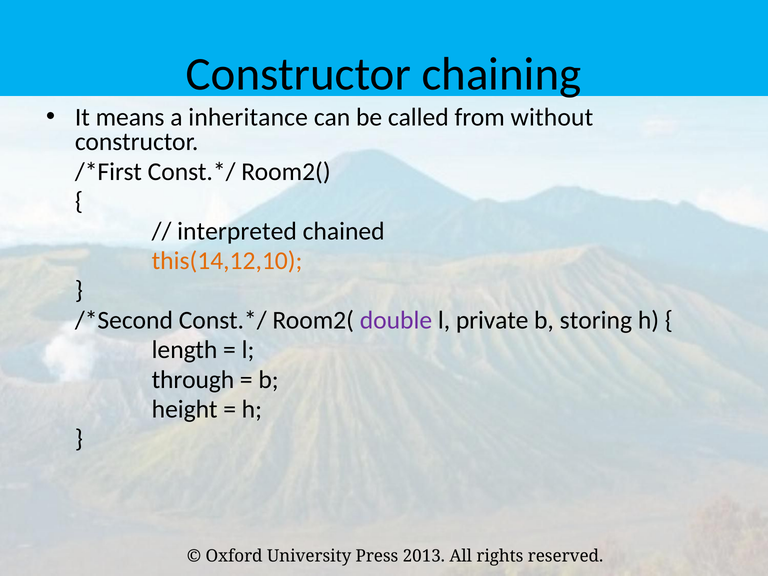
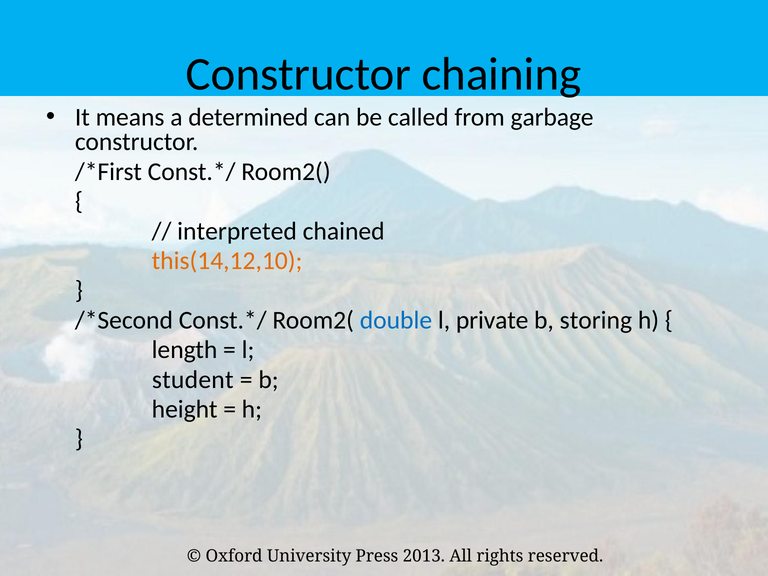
inheritance: inheritance -> determined
without: without -> garbage
double colour: purple -> blue
through: through -> student
